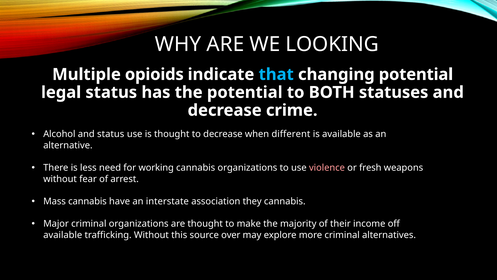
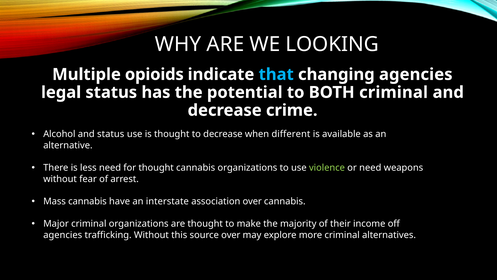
changing potential: potential -> agencies
BOTH statuses: statuses -> criminal
for working: working -> thought
violence colour: pink -> light green
or fresh: fresh -> need
association they: they -> over
available at (63, 235): available -> agencies
